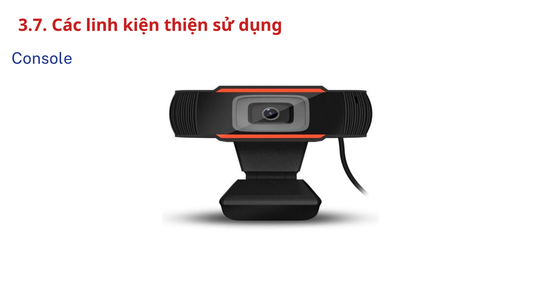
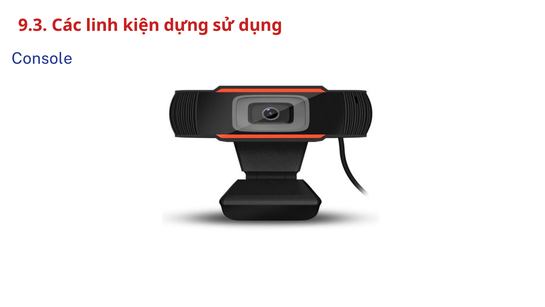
3.7: 3.7 -> 9.3
thiện: thiện -> dựng
